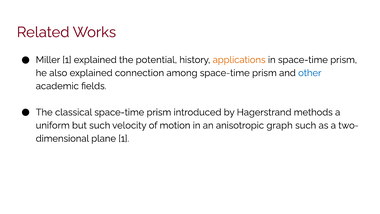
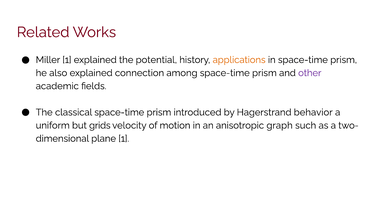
other colour: blue -> purple
methods: methods -> behavior
but such: such -> grids
